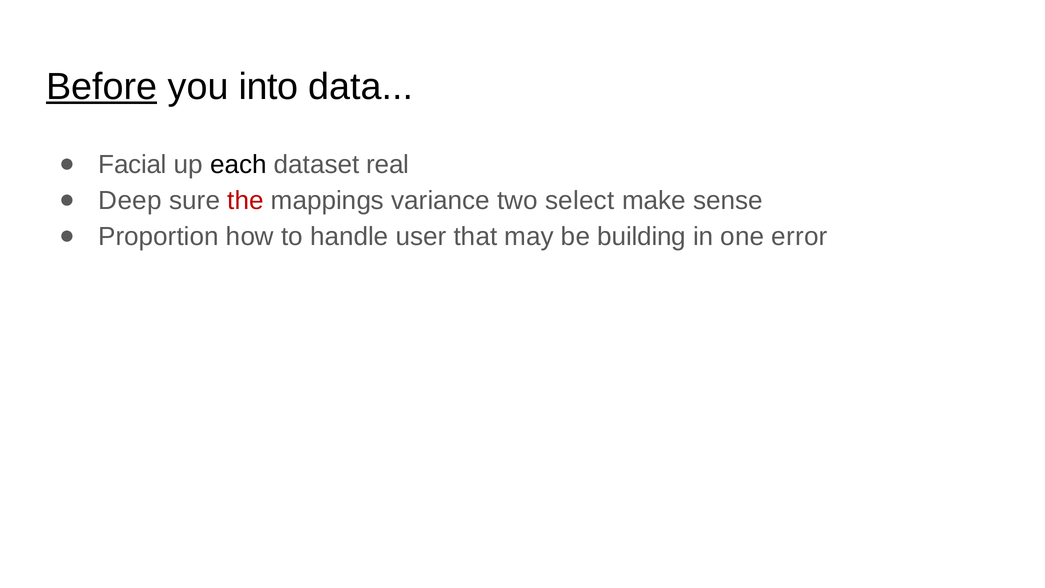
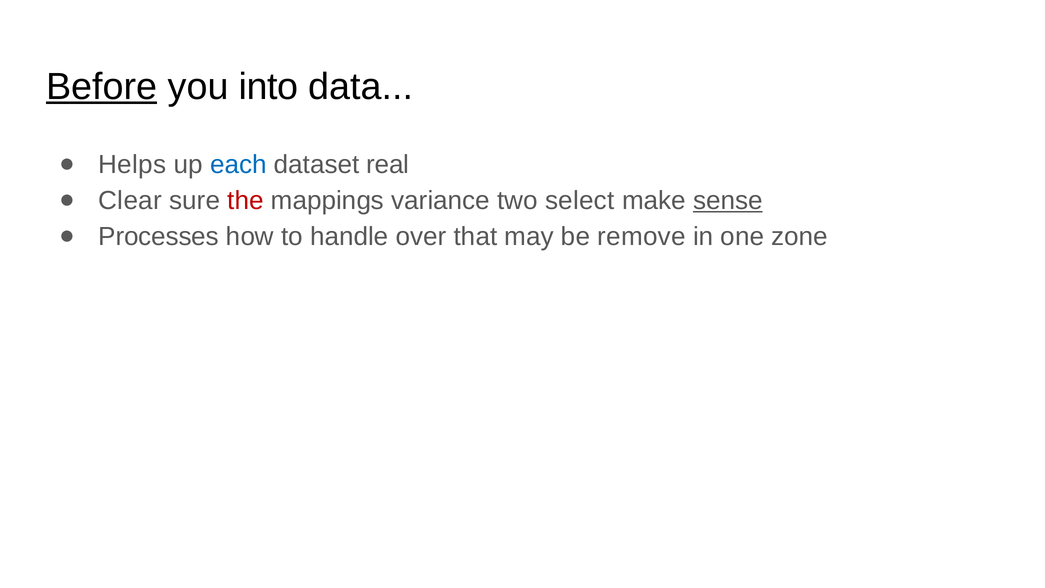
Facial: Facial -> Helps
each colour: black -> blue
Deep: Deep -> Clear
sense underline: none -> present
Proportion: Proportion -> Processes
user: user -> over
building: building -> remove
error: error -> zone
